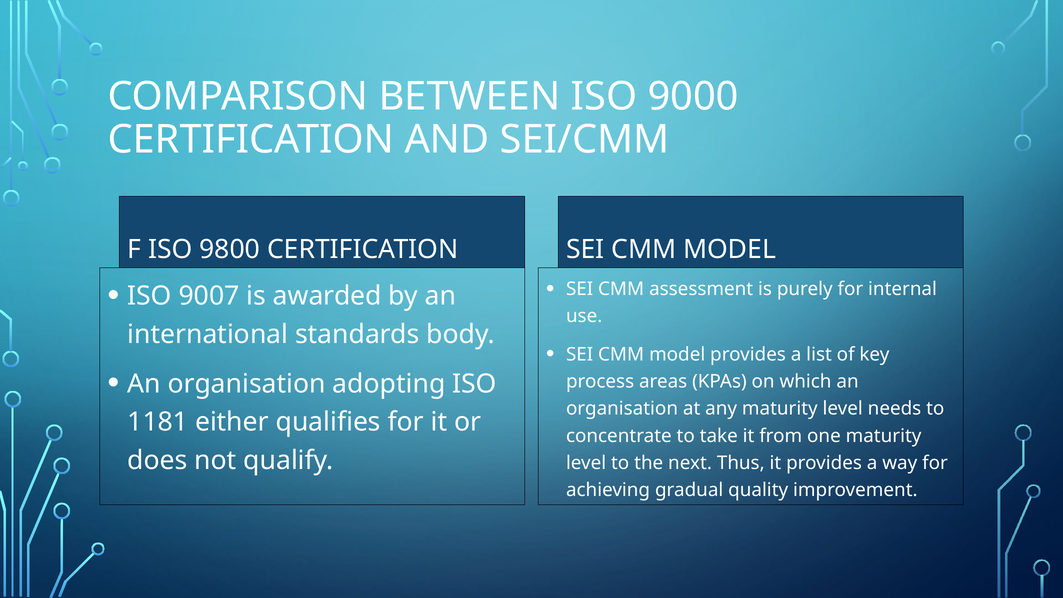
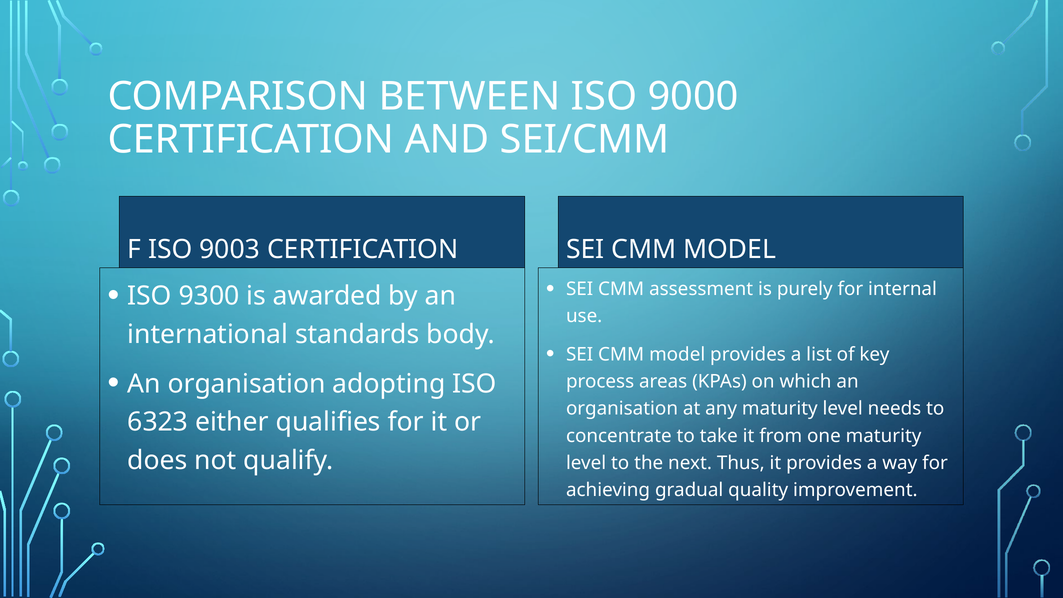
9800: 9800 -> 9003
9007: 9007 -> 9300
1181: 1181 -> 6323
